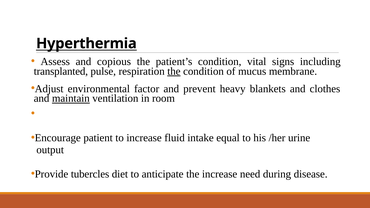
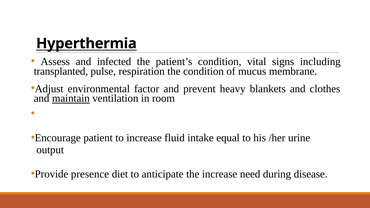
copious: copious -> infected
the at (174, 71) underline: present -> none
tubercles: tubercles -> presence
